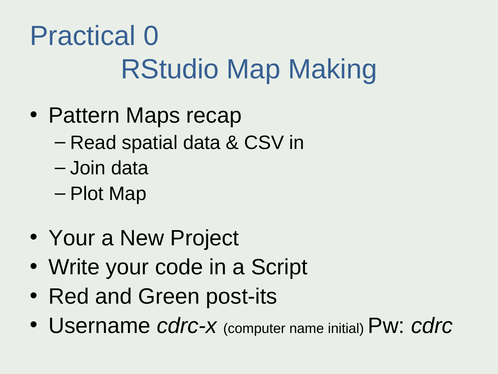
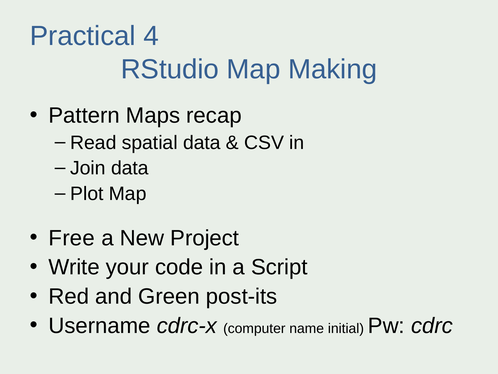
0: 0 -> 4
Your at (72, 238): Your -> Free
